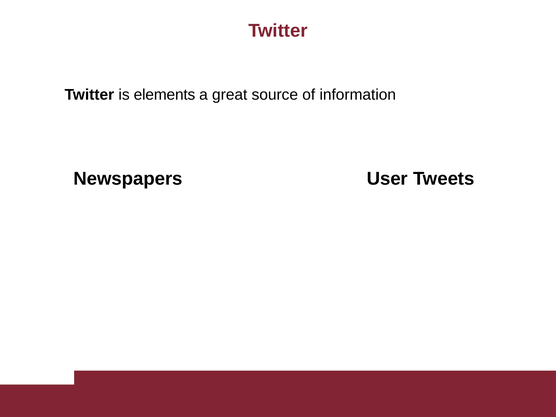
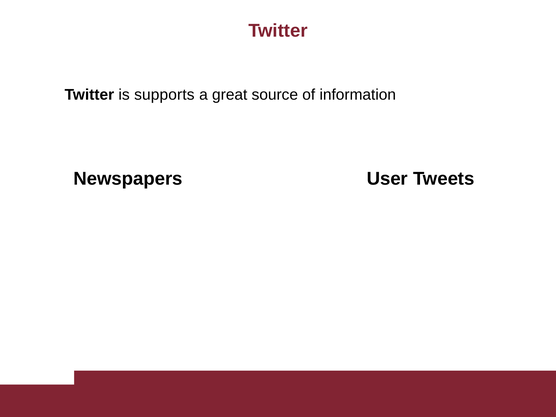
elements: elements -> supports
